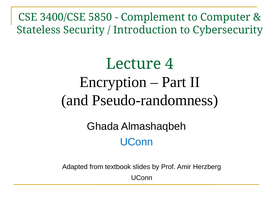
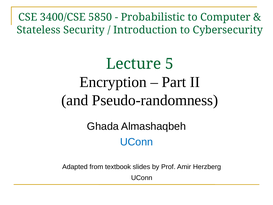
Complement: Complement -> Probabilistic
4: 4 -> 5
